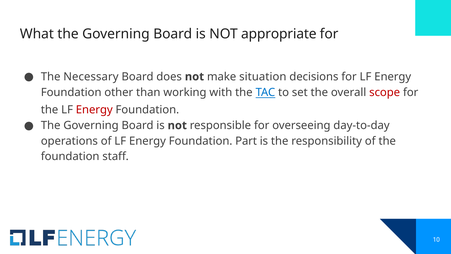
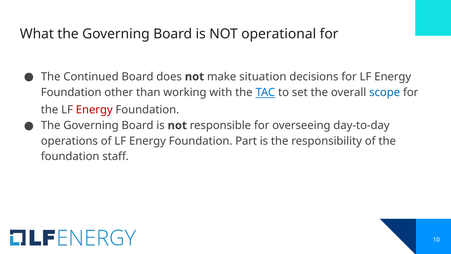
appropriate: appropriate -> operational
Necessary: Necessary -> Continued
scope colour: red -> blue
